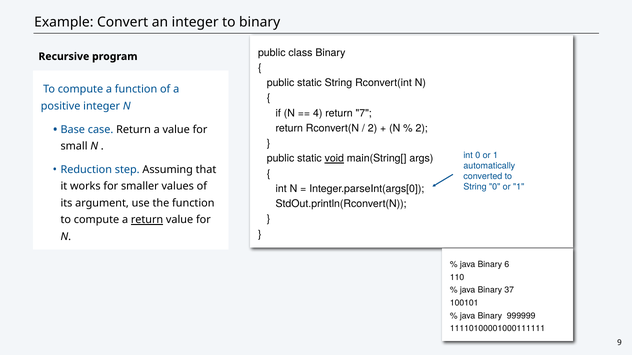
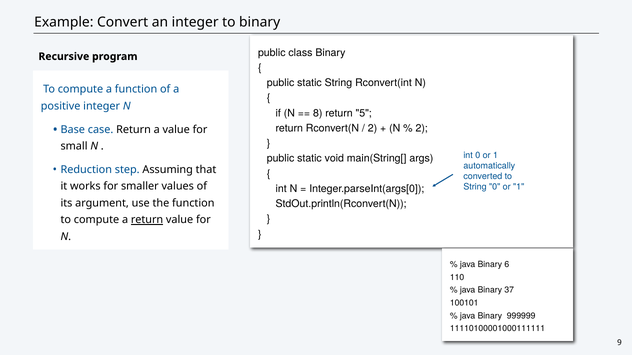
4: 4 -> 8
7: 7 -> 5
void underline: present -> none
